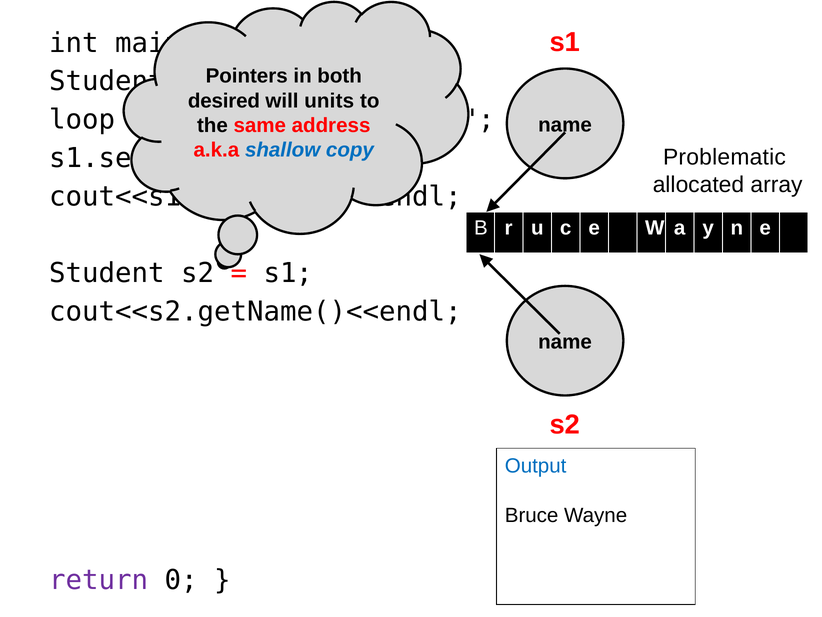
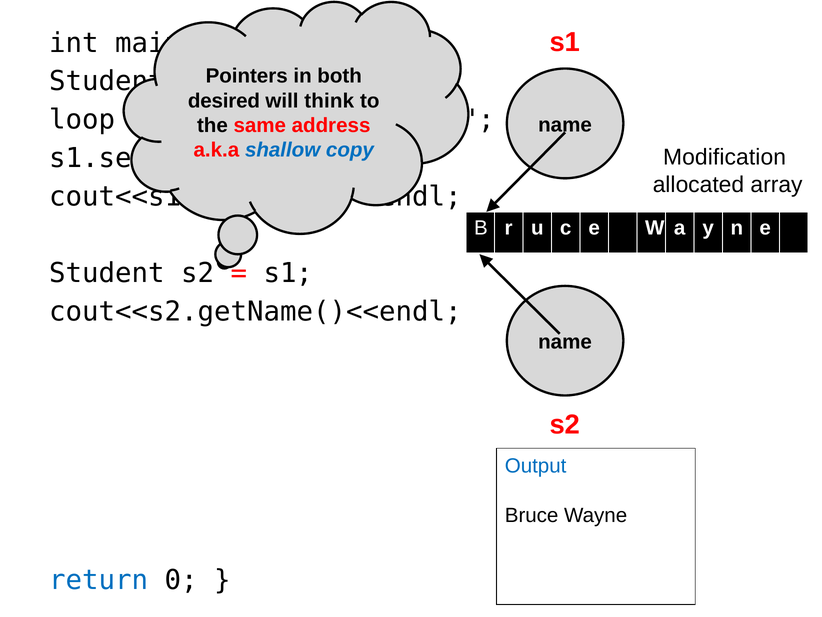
units: units -> think
Problematic: Problematic -> Modification
return colour: purple -> blue
